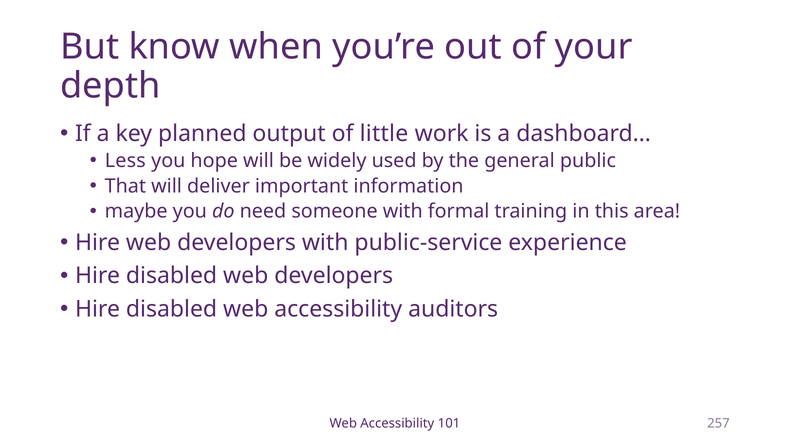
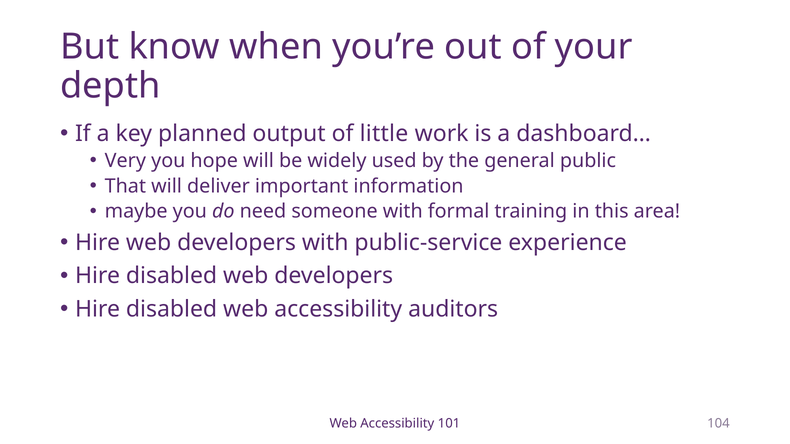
Less: Less -> Very
257: 257 -> 104
